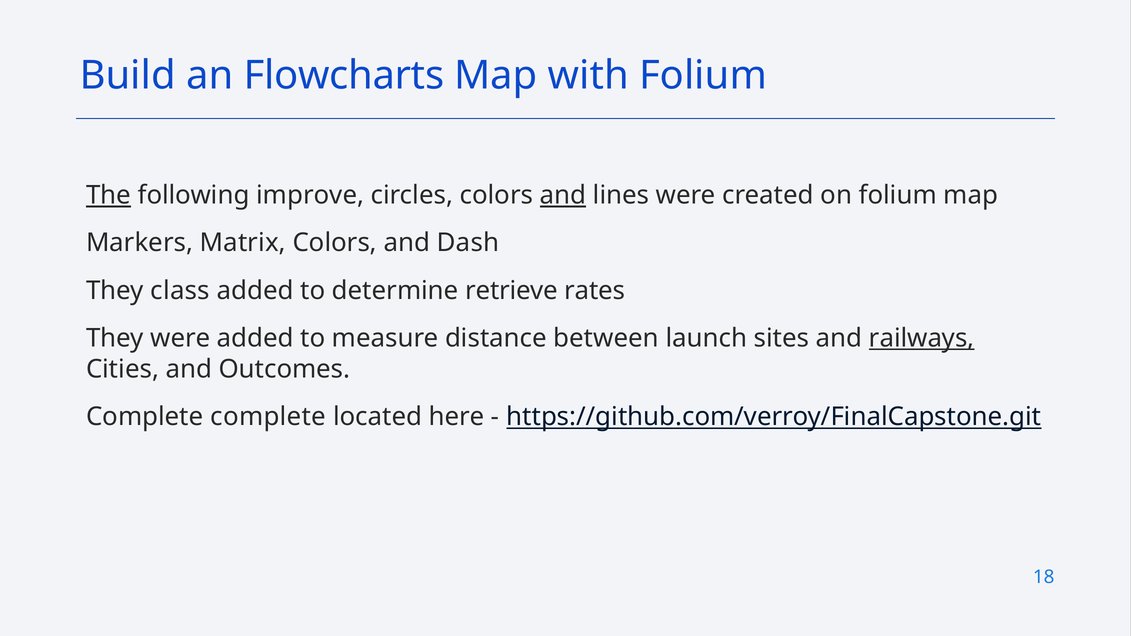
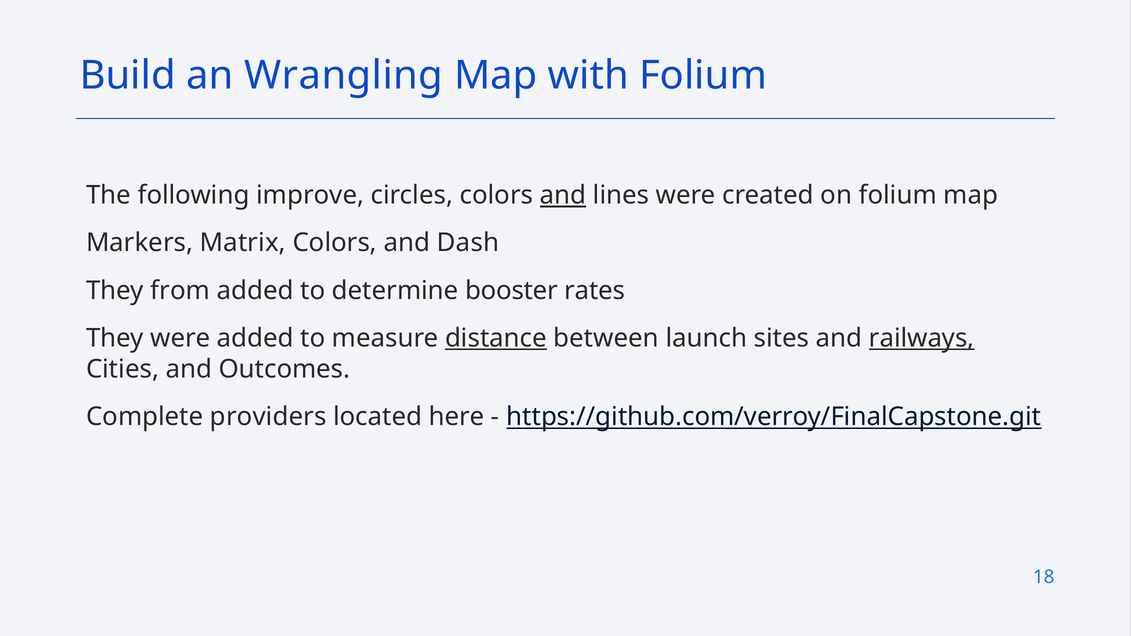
Flowcharts: Flowcharts -> Wrangling
The underline: present -> none
class: class -> from
retrieve: retrieve -> booster
distance underline: none -> present
Complete complete: complete -> providers
